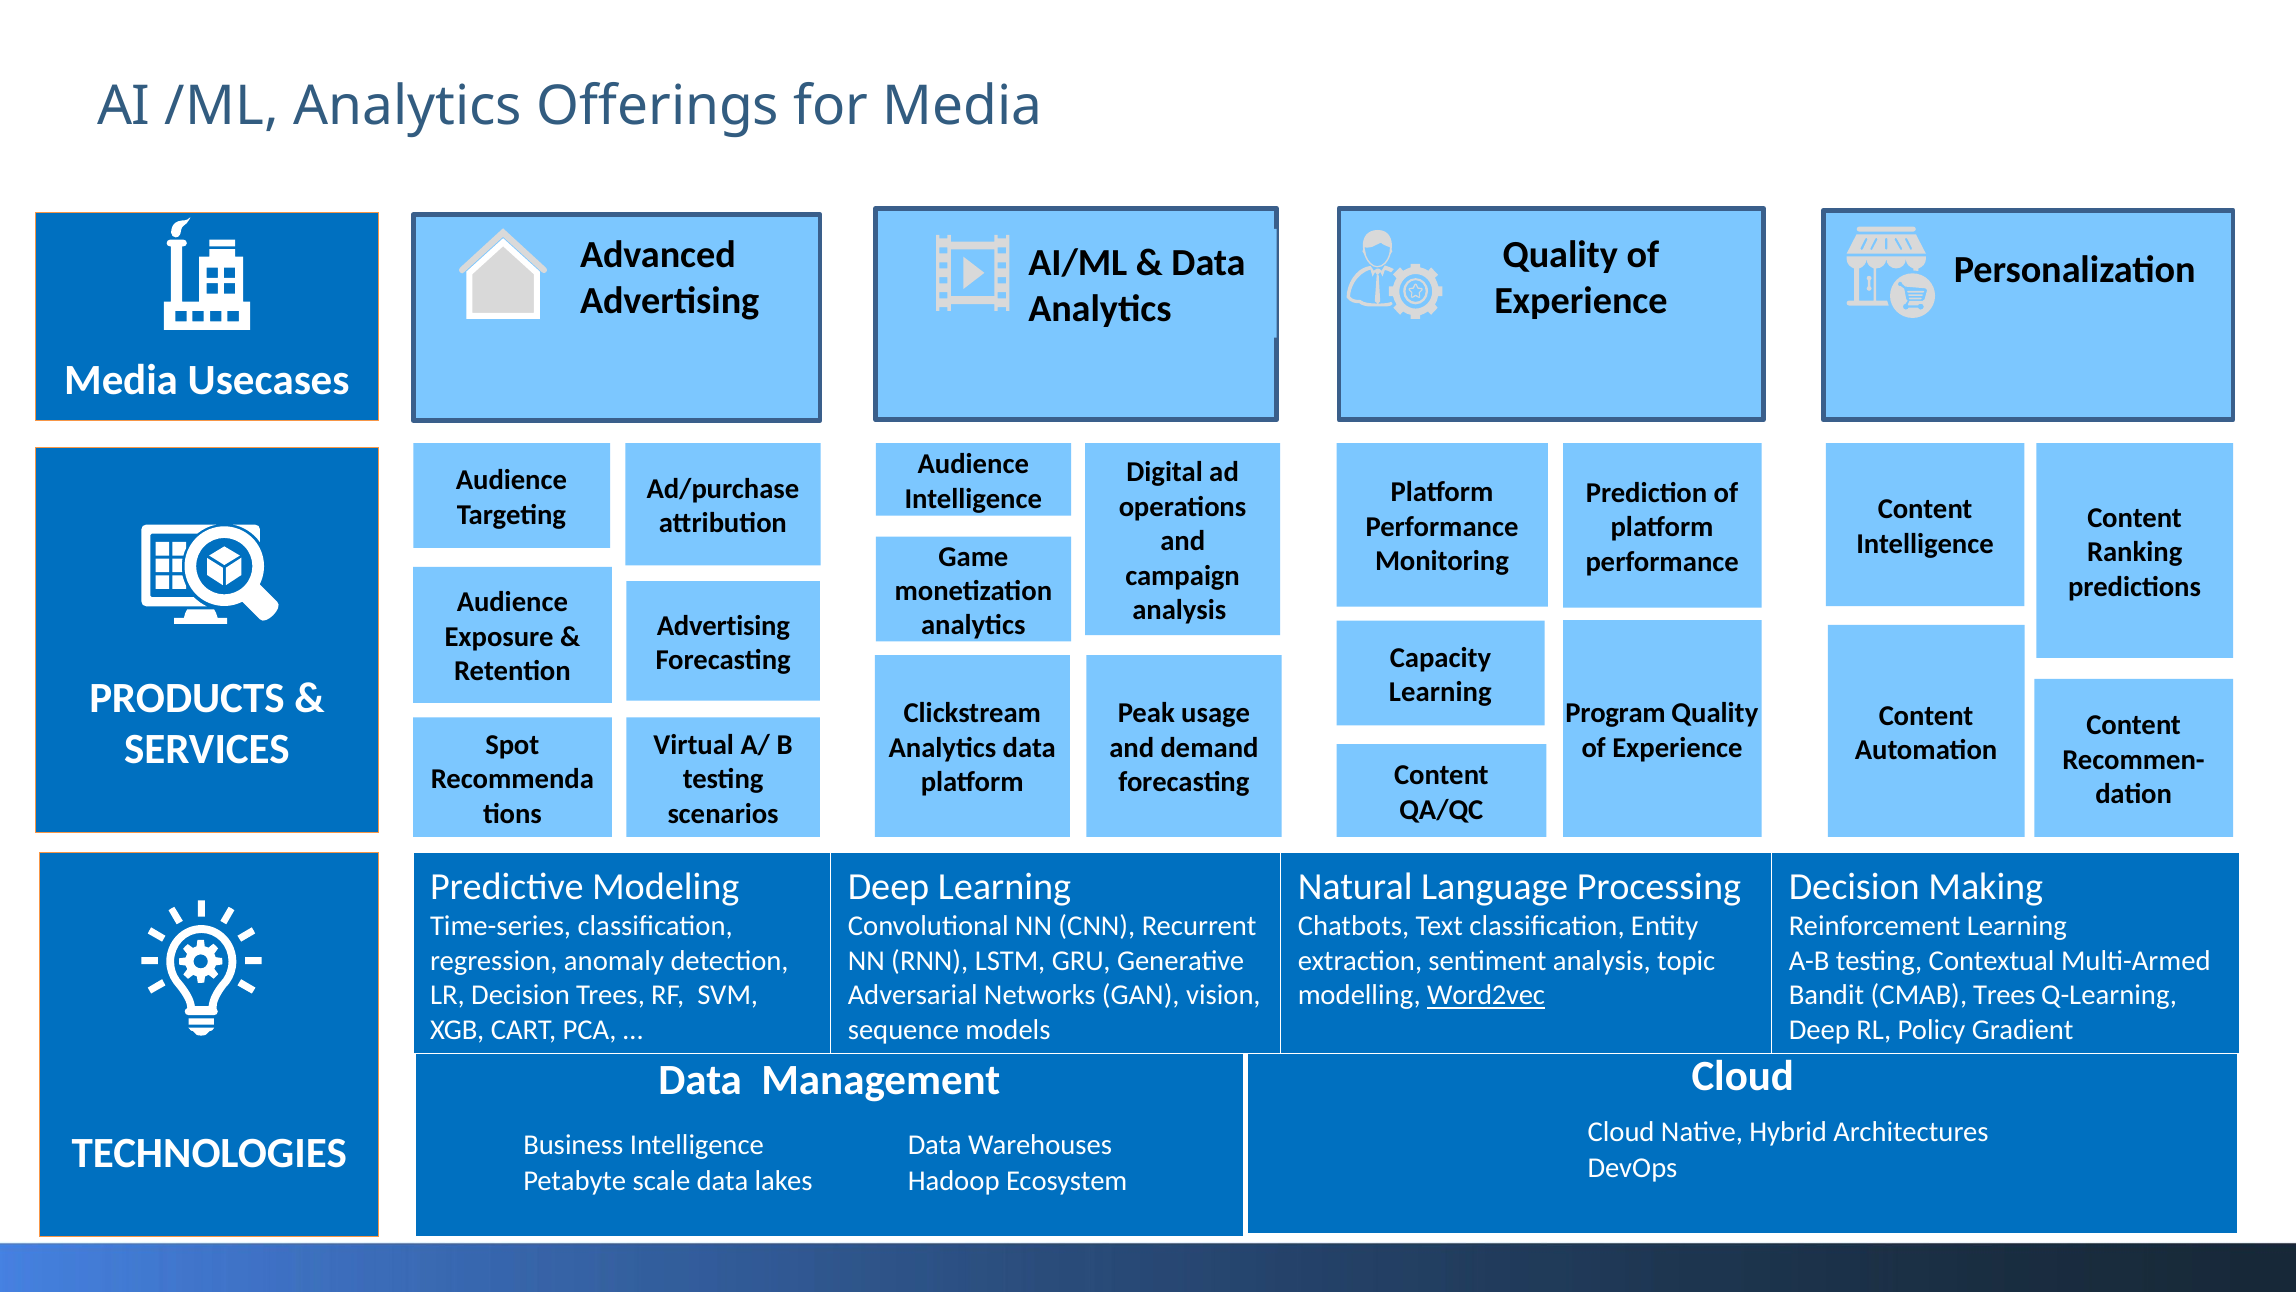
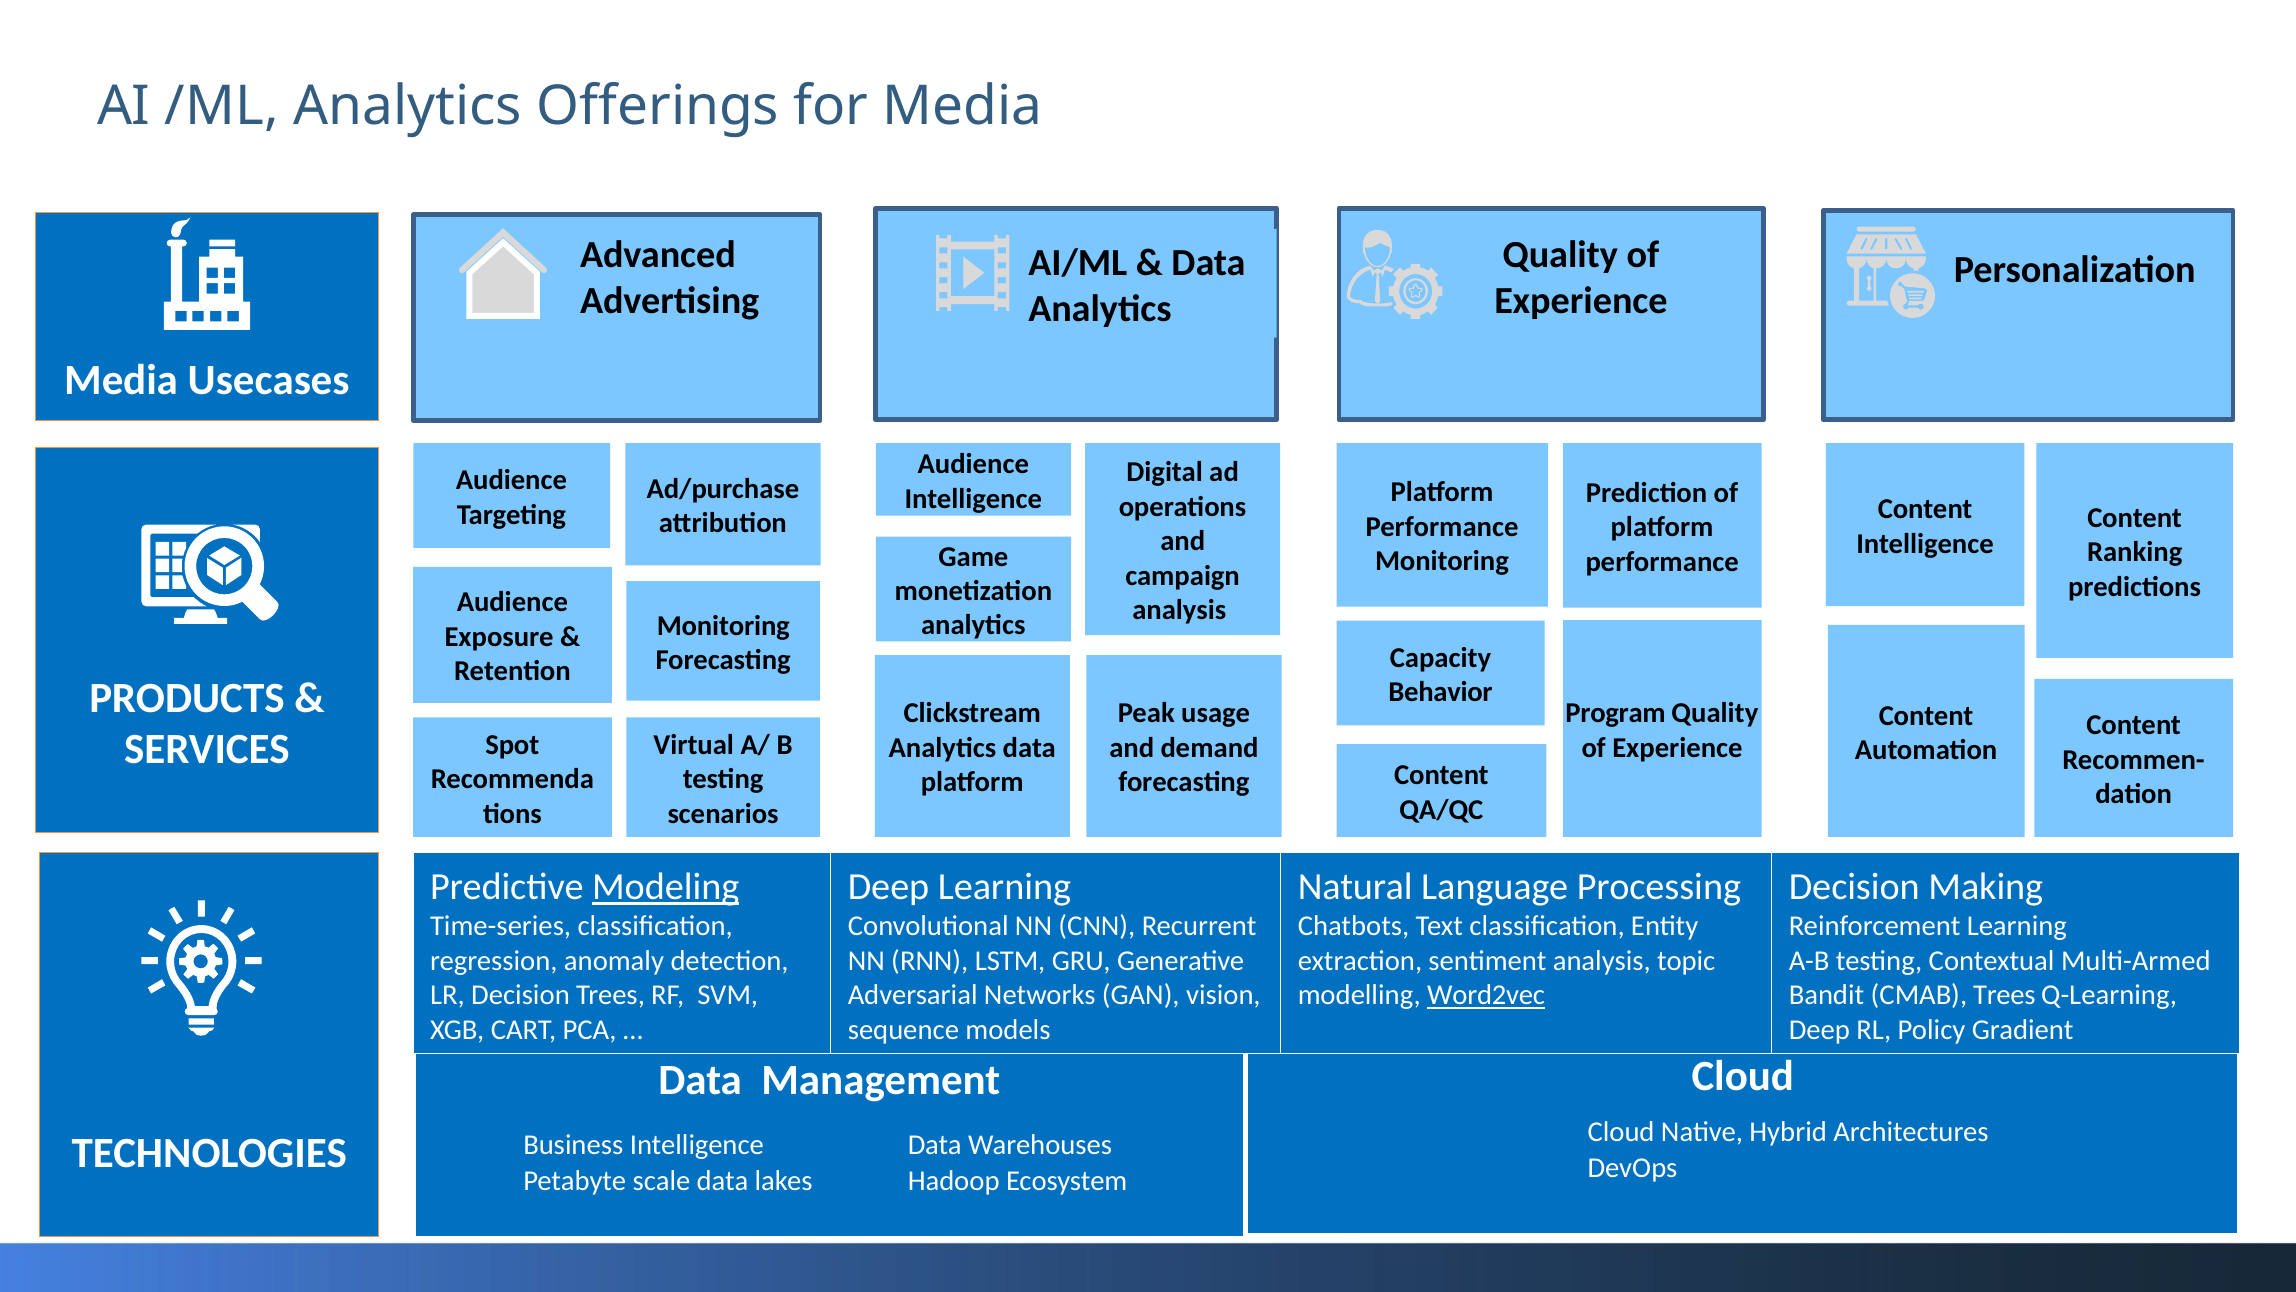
Advertising at (723, 626): Advertising -> Monitoring
Learning at (1440, 692): Learning -> Behavior
Modeling underline: none -> present
